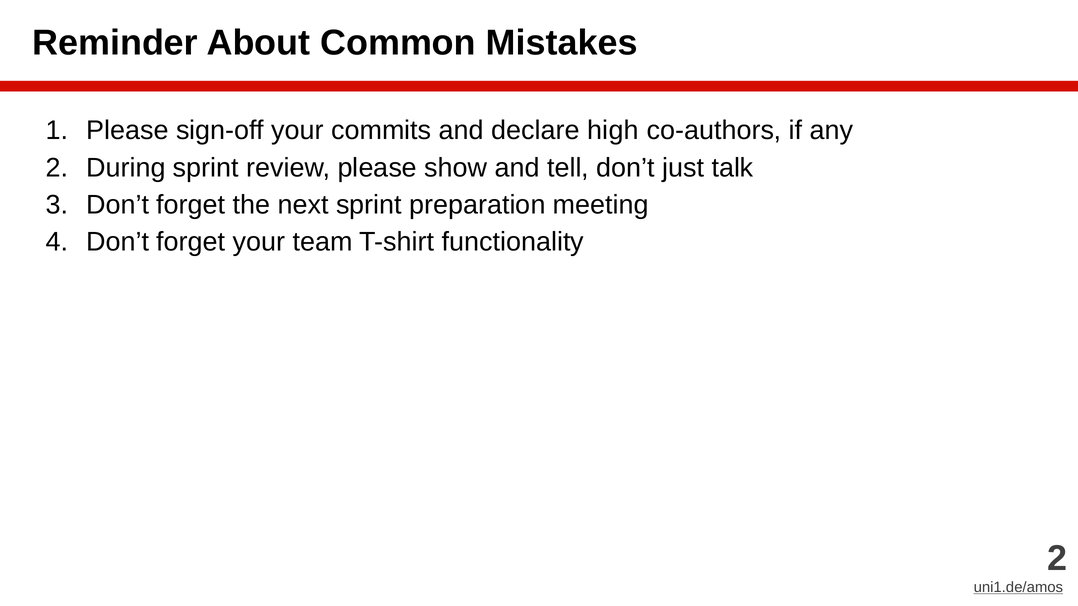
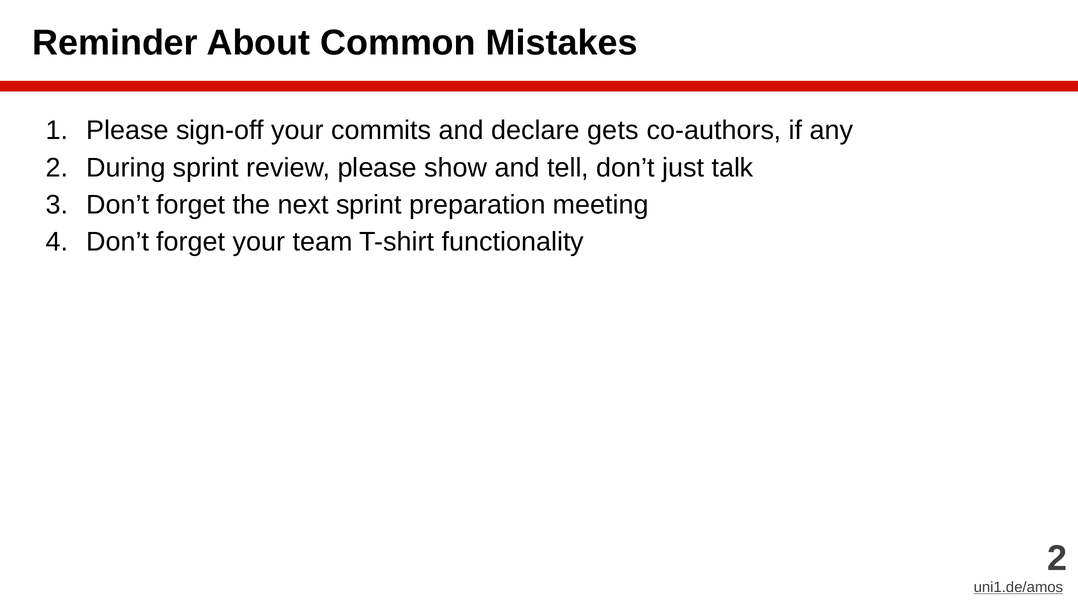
high: high -> gets
